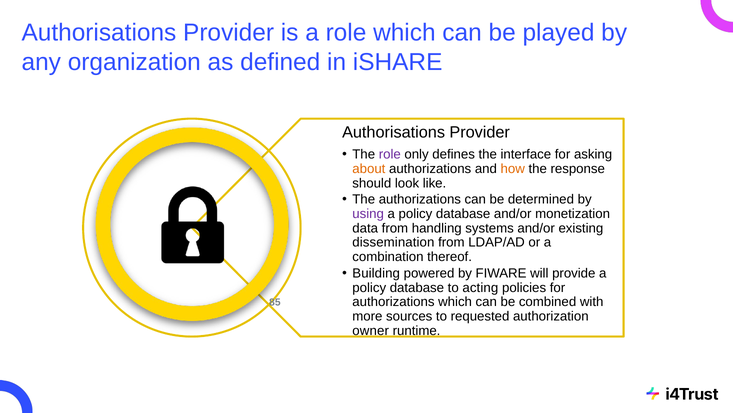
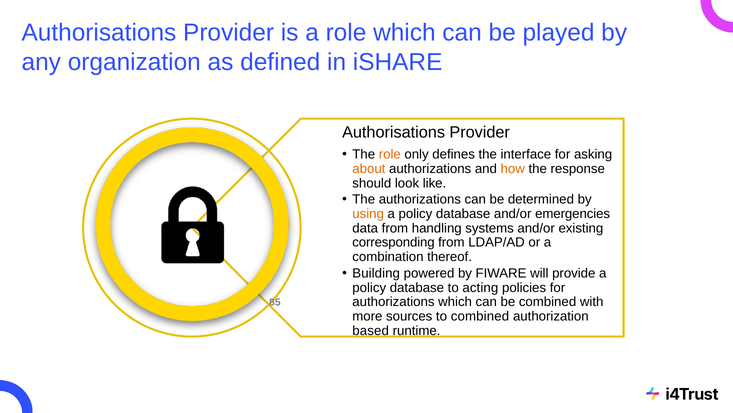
role at (390, 154) colour: purple -> orange
using colour: purple -> orange
monetization: monetization -> emergencies
dissemination: dissemination -> corresponding
to requested: requested -> combined
owner: owner -> based
